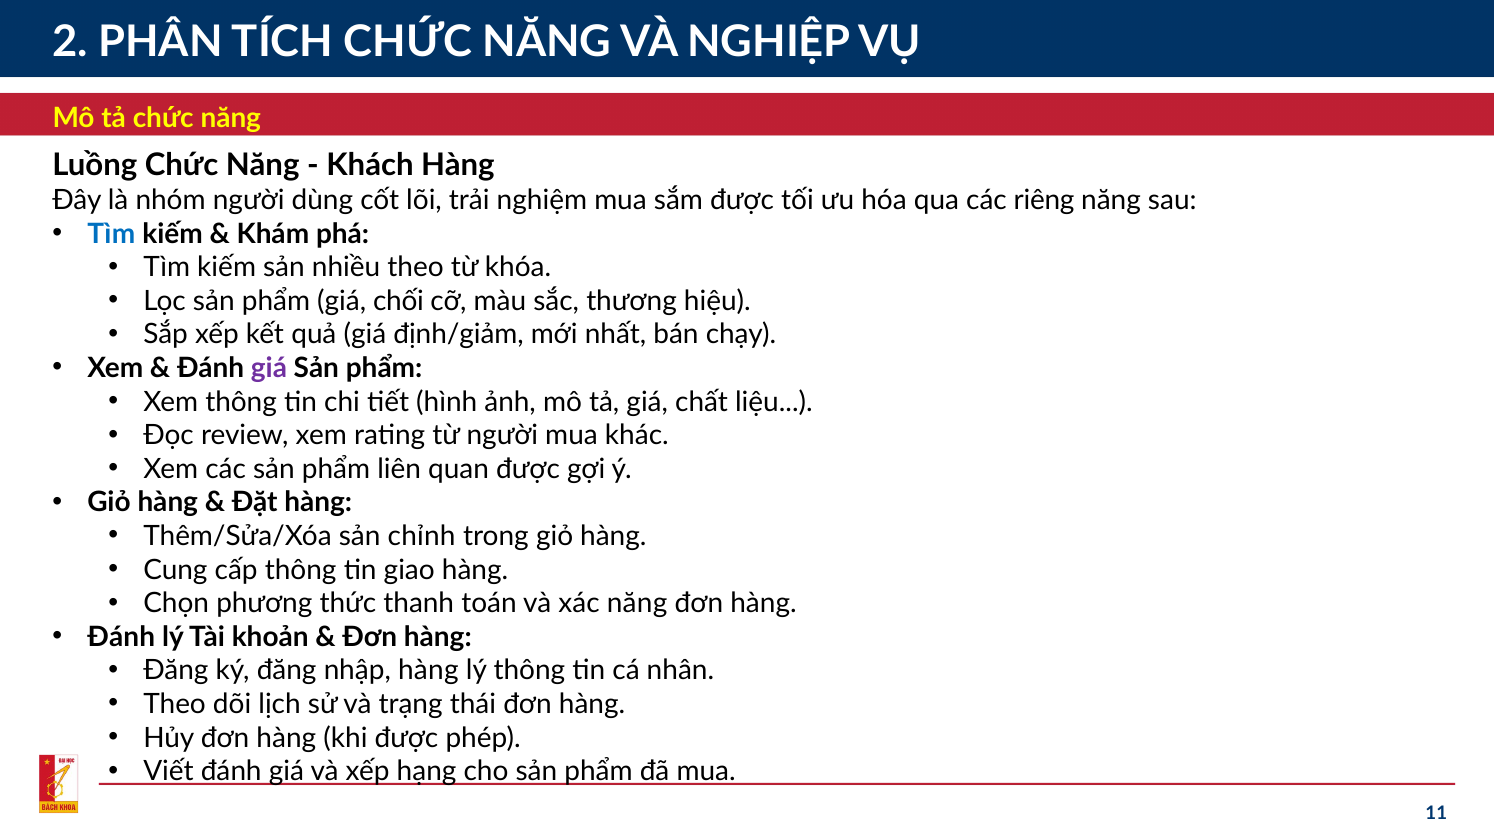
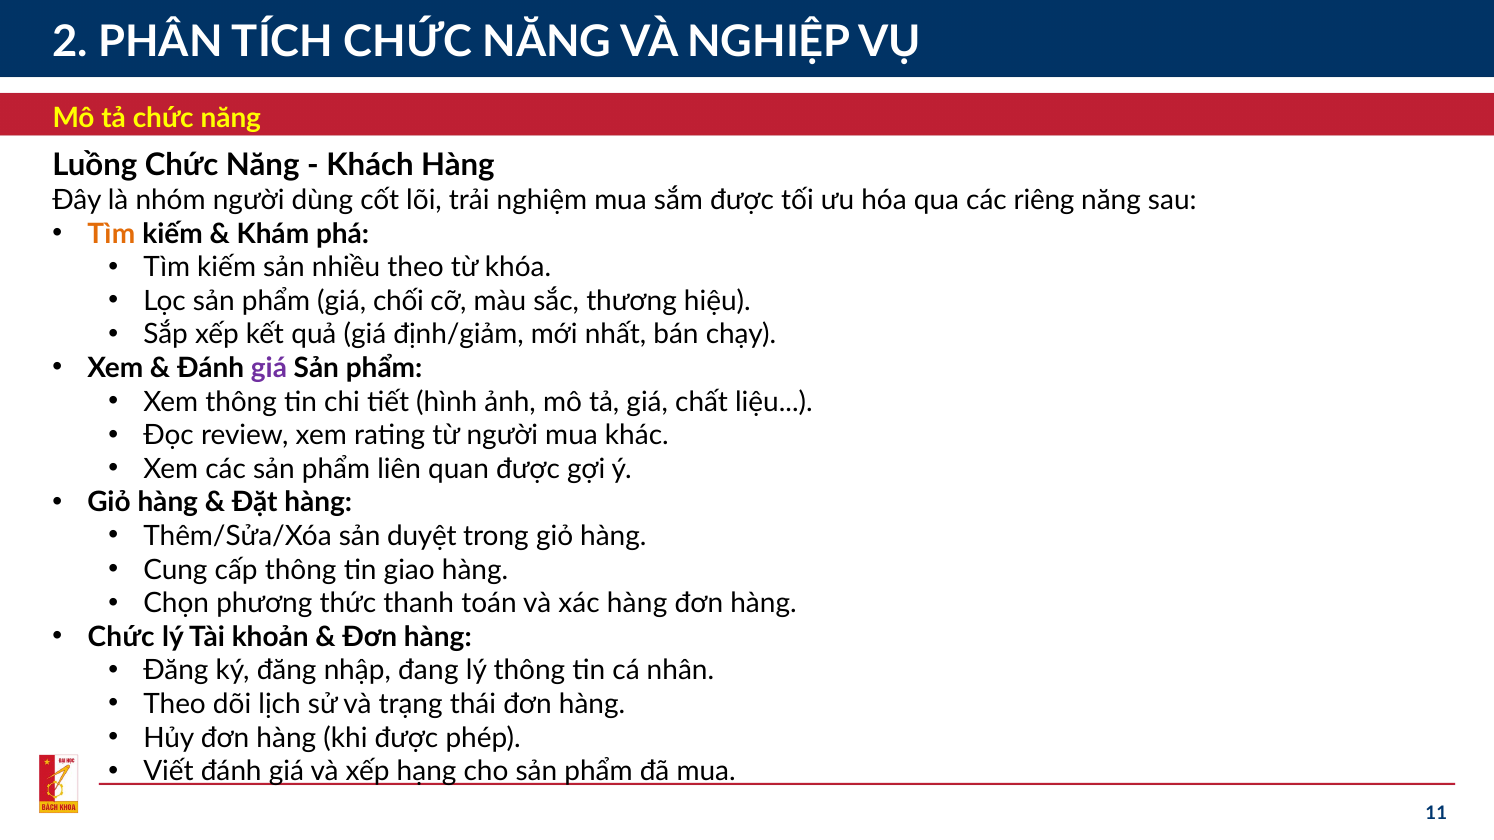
Tìm at (111, 234) colour: blue -> orange
chỉnh: chỉnh -> duyệt
xác năng: năng -> hàng
Đánh at (121, 637): Đánh -> Chức
nhập hàng: hàng -> đang
